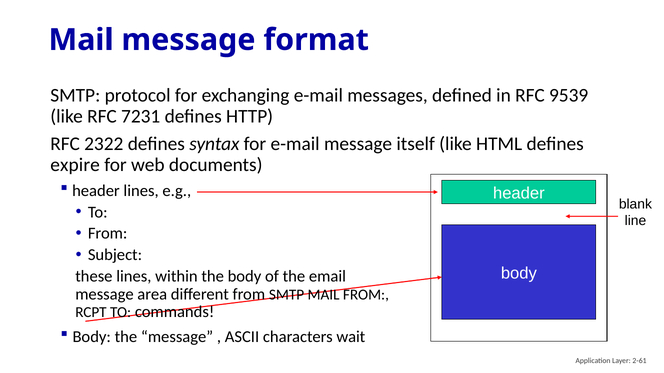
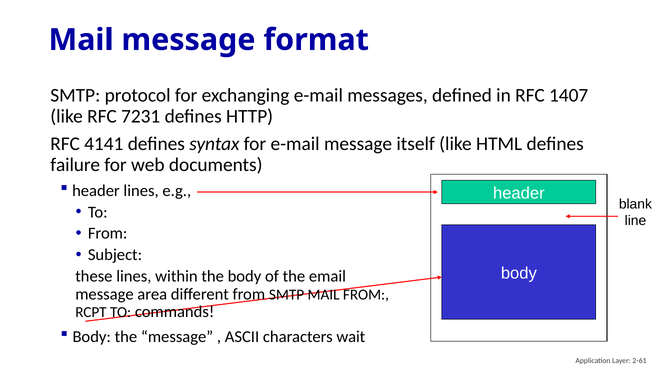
9539: 9539 -> 1407
2322: 2322 -> 4141
expire: expire -> failure
